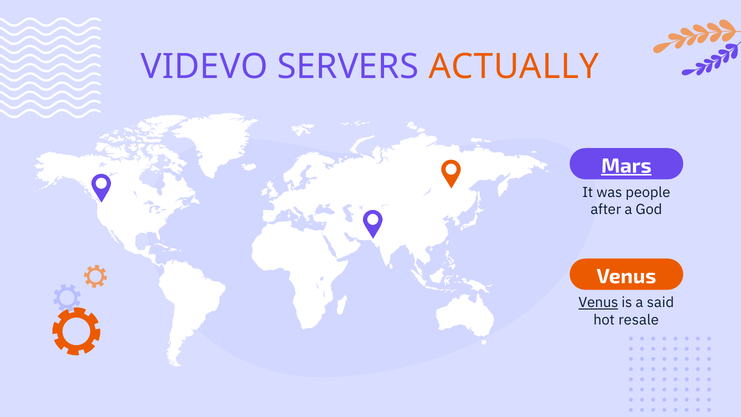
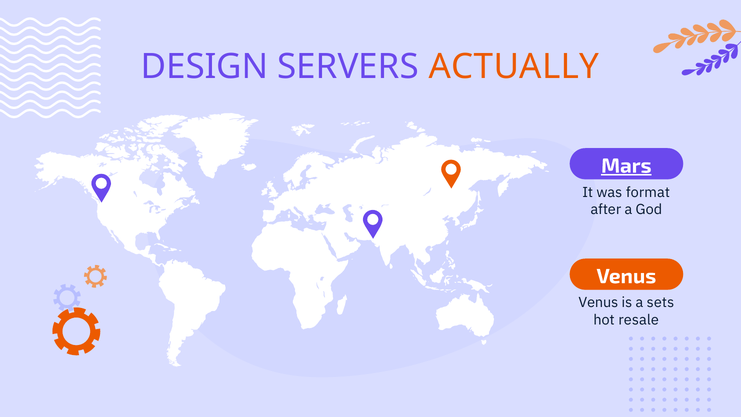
VIDEVO: VIDEVO -> DESIGN
people: people -> format
Venus at (598, 303) underline: present -> none
said: said -> sets
